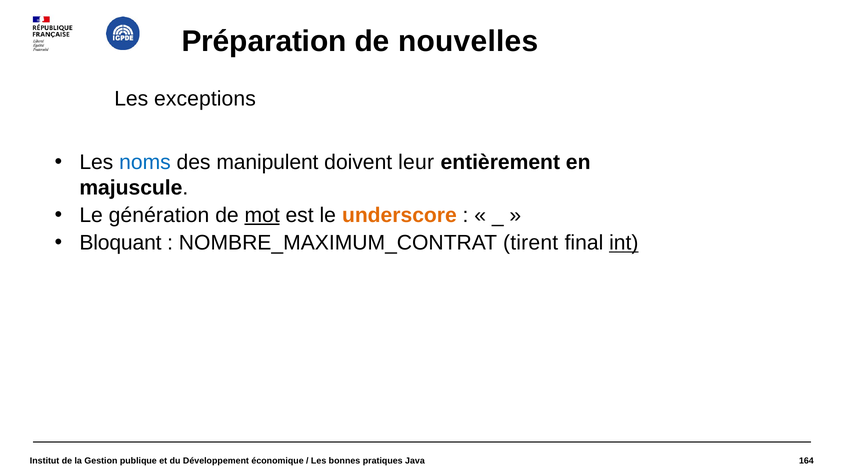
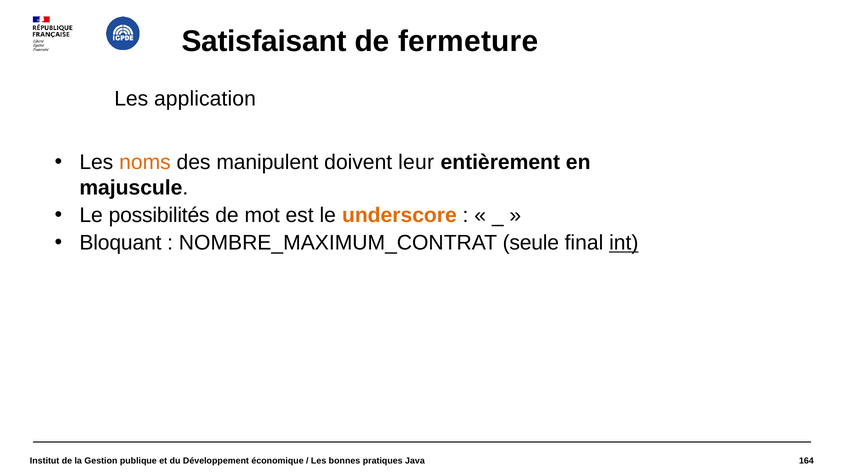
Préparation: Préparation -> Satisfaisant
nouvelles: nouvelles -> fermeture
exceptions: exceptions -> application
noms colour: blue -> orange
génération: génération -> possibilités
mot underline: present -> none
tirent: tirent -> seule
